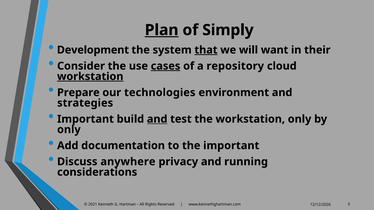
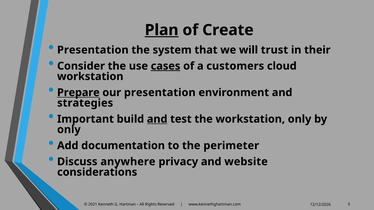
Simply: Simply -> Create
Development at (93, 50): Development -> Presentation
that underline: present -> none
want: want -> trust
repository: repository -> customers
workstation at (90, 77) underline: present -> none
Prepare underline: none -> present
our technologies: technologies -> presentation
the important: important -> perimeter
running: running -> website
